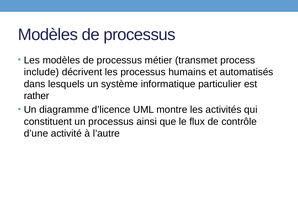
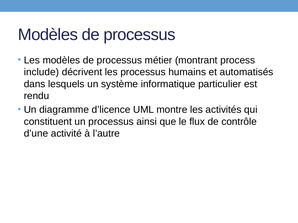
transmet: transmet -> montrant
rather: rather -> rendu
